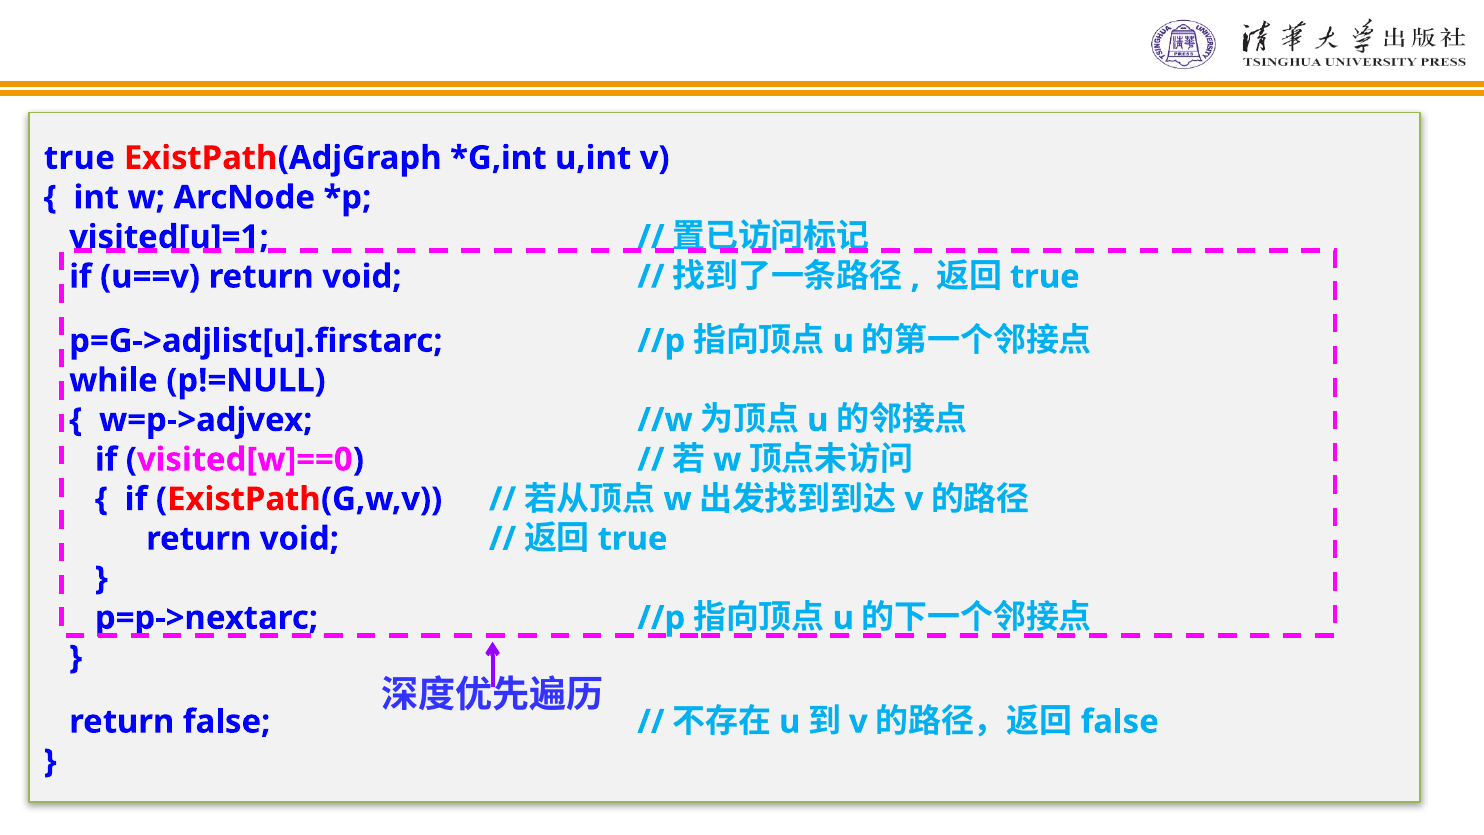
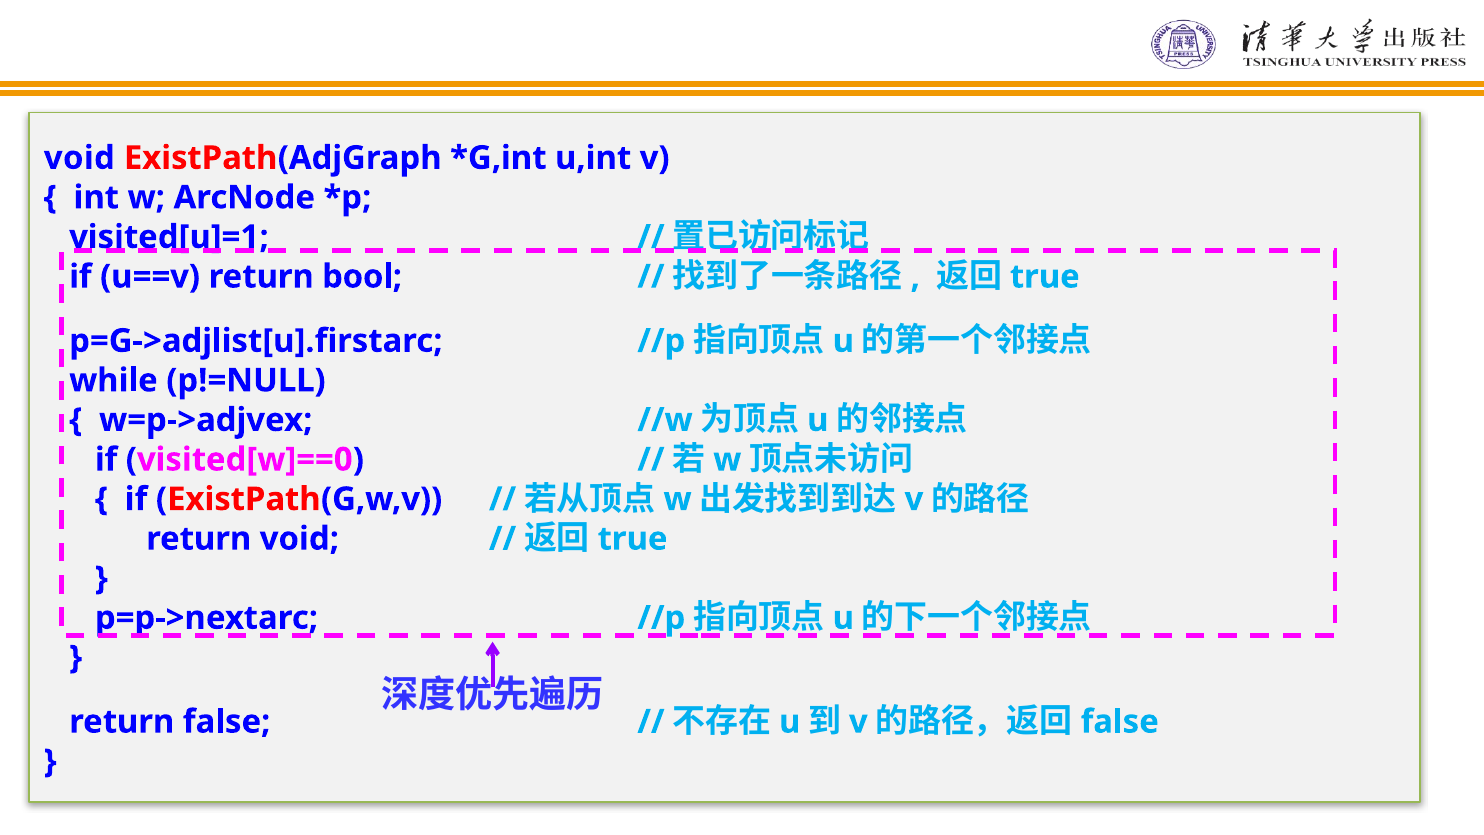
true at (79, 158): true -> void
u==v return void: void -> bool
